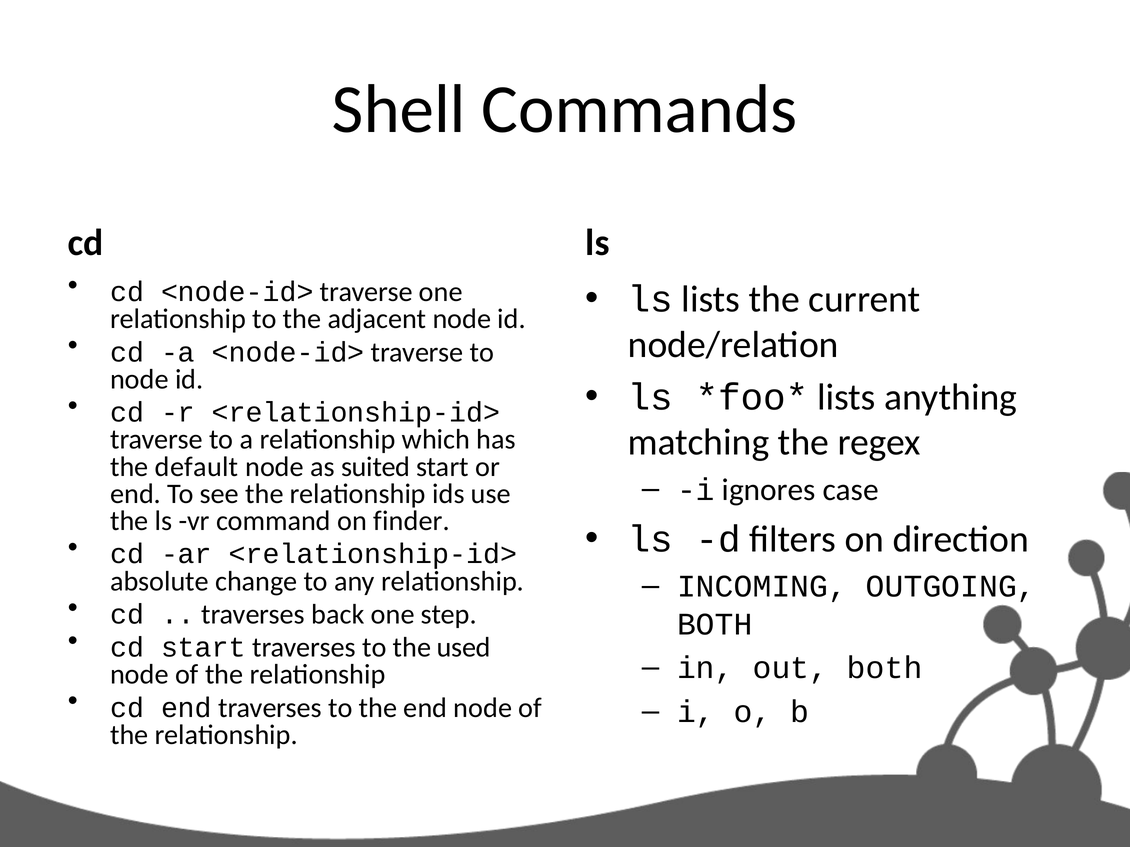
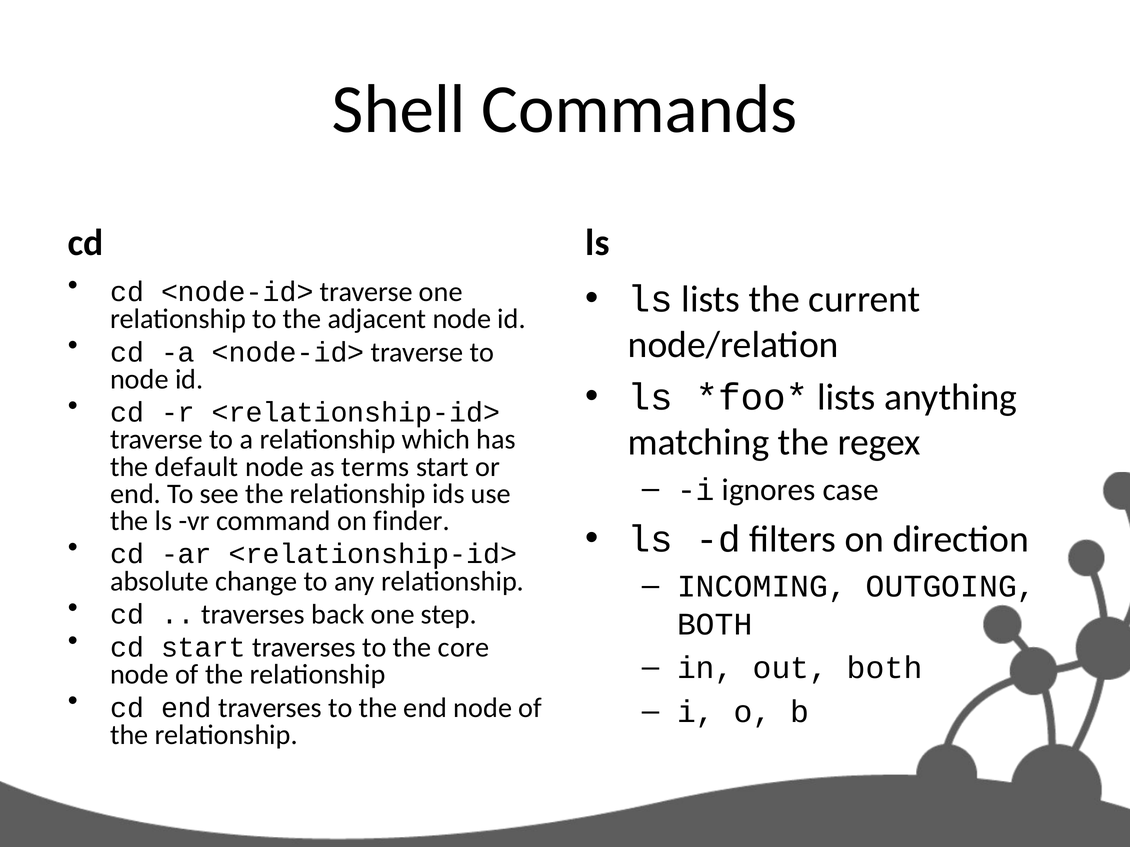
suited: suited -> terms
used: used -> core
